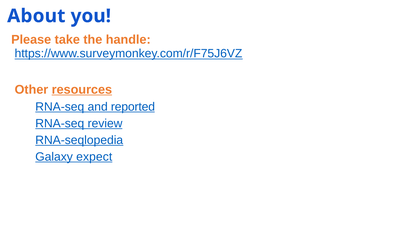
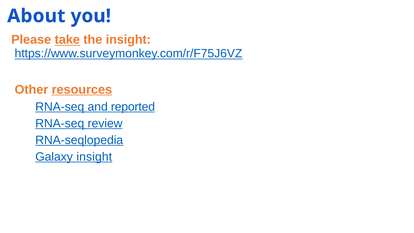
take underline: none -> present
the handle: handle -> insight
Galaxy expect: expect -> insight
